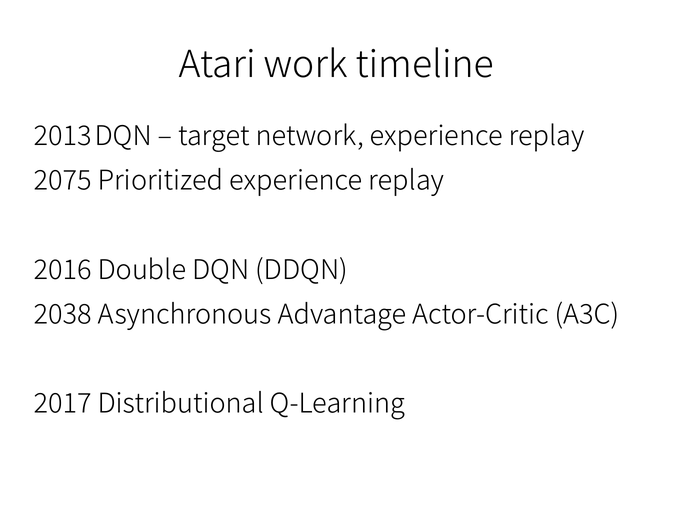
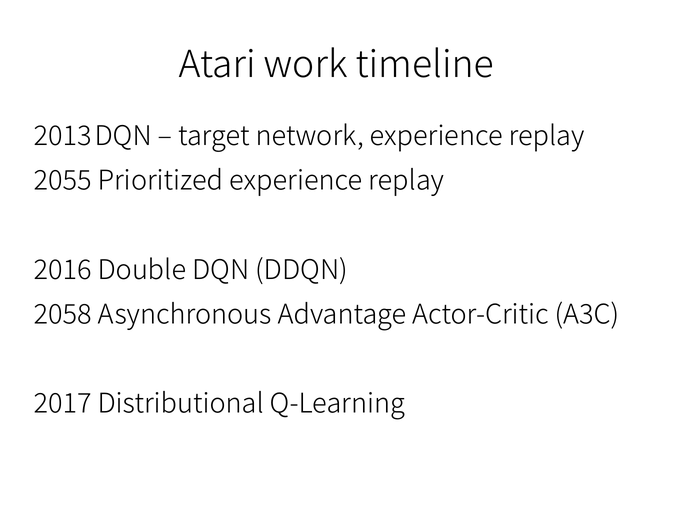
2075: 2075 -> 2055
2038: 2038 -> 2058
